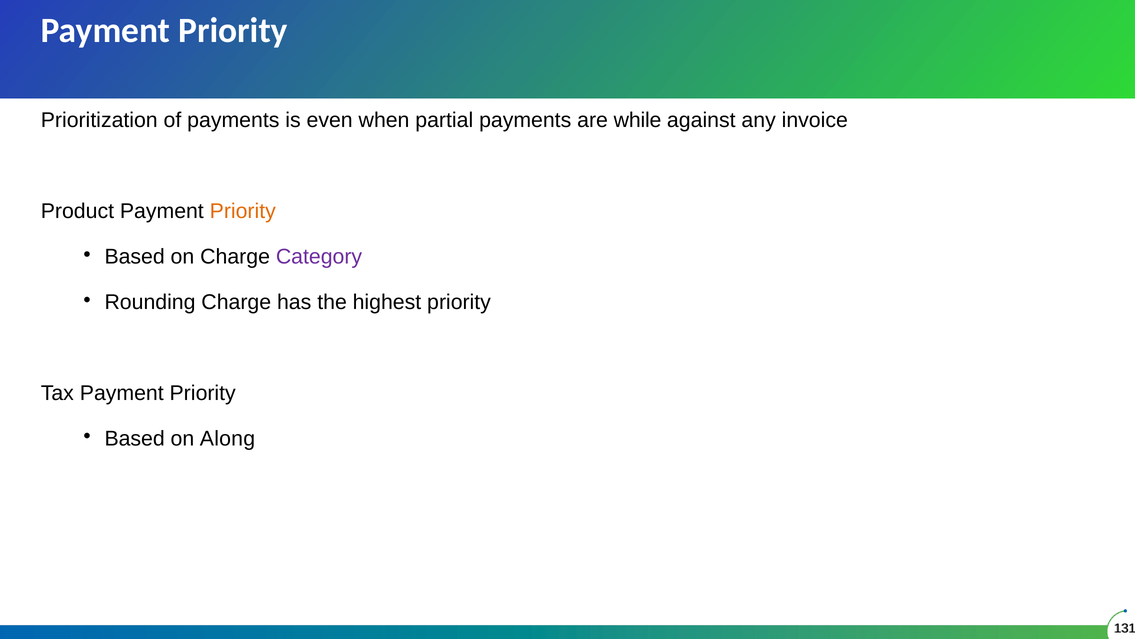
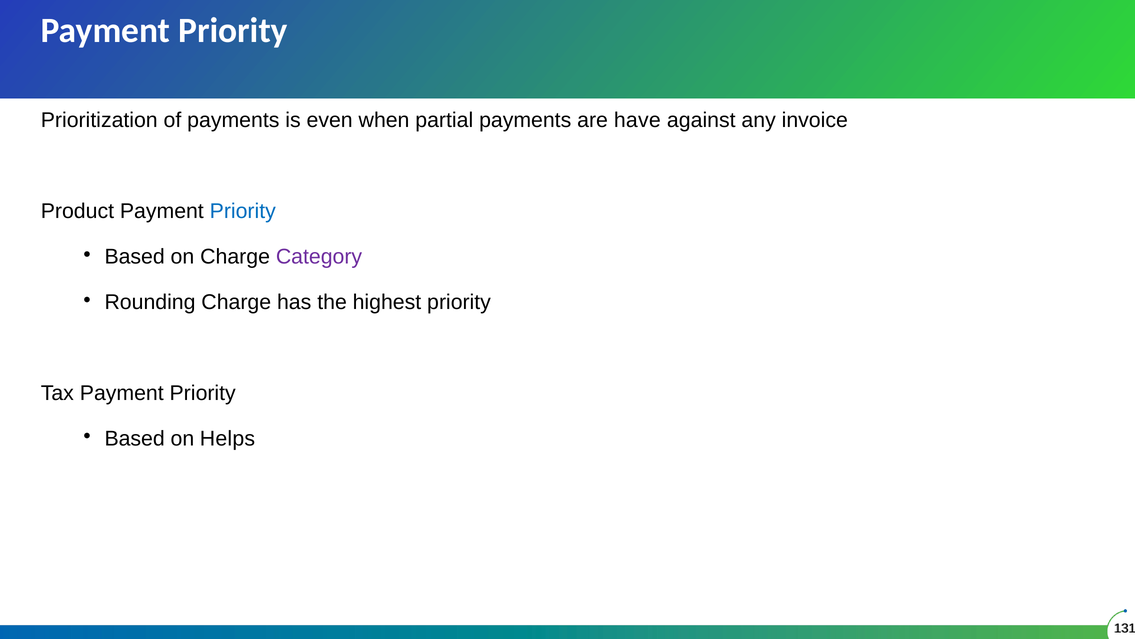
while: while -> have
Priority at (243, 211) colour: orange -> blue
Along: Along -> Helps
